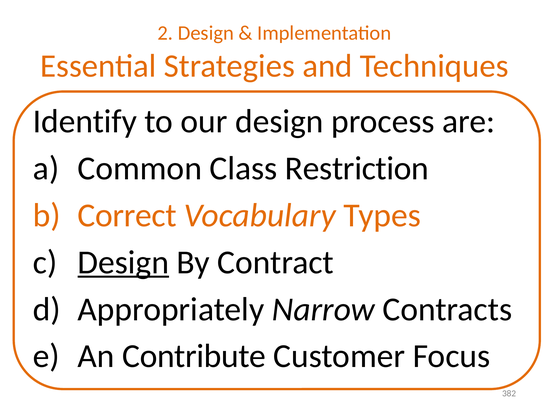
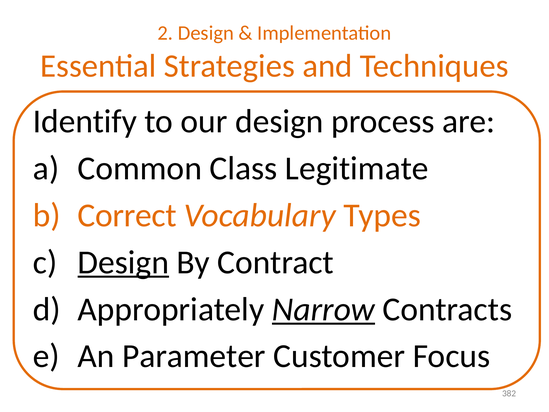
Restriction: Restriction -> Legitimate
Narrow underline: none -> present
Contribute: Contribute -> Parameter
